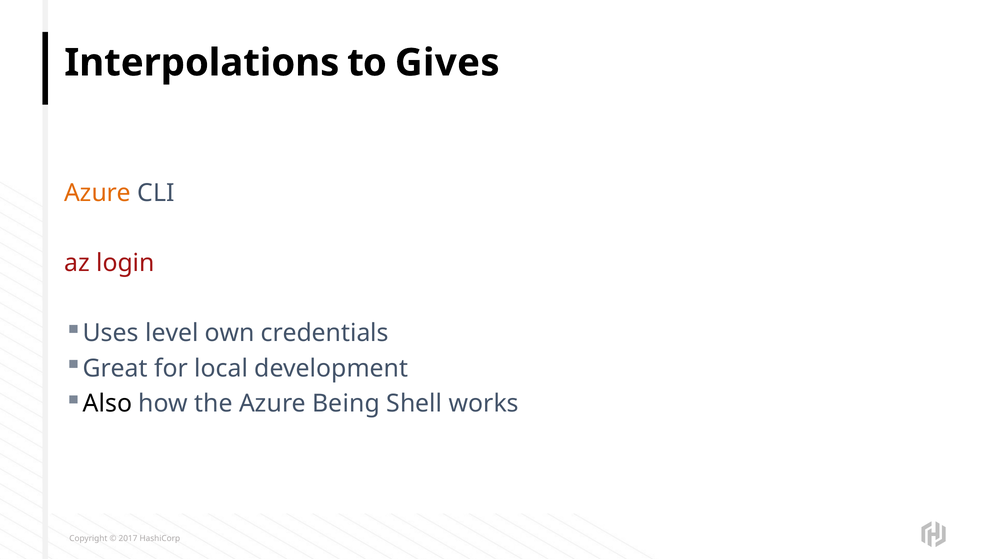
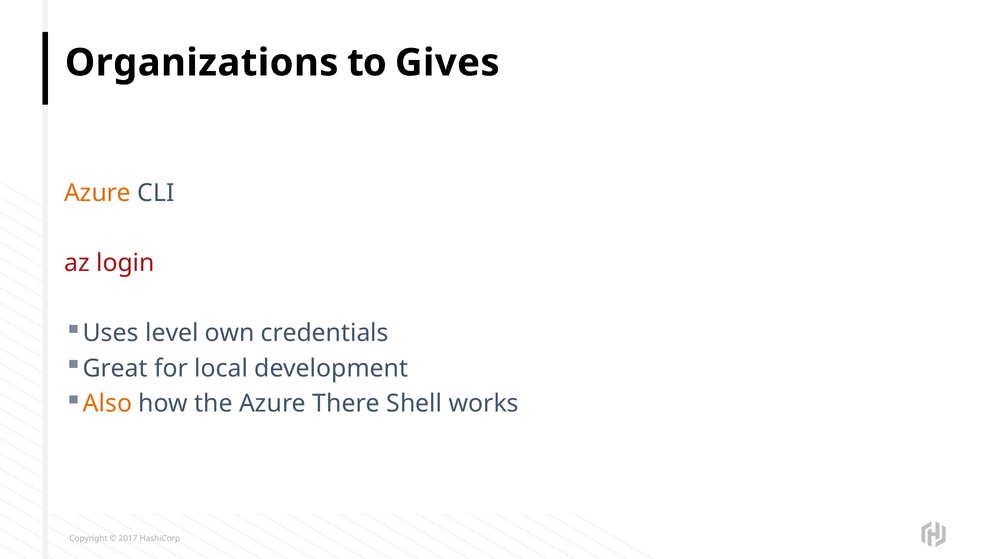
Interpolations: Interpolations -> Organizations
Also colour: black -> orange
Being: Being -> There
